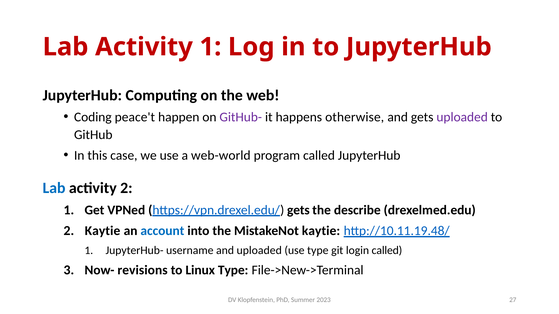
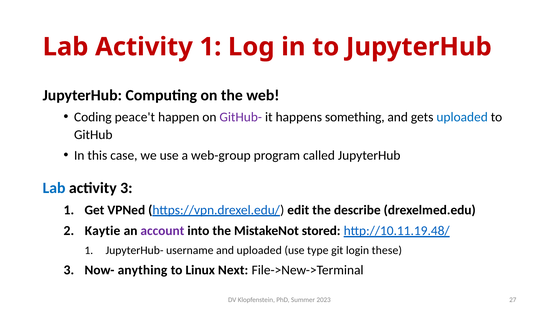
otherwise: otherwise -> something
uploaded at (462, 117) colour: purple -> blue
web-world: web-world -> web-group
activity 2: 2 -> 3
https://vpn.drexel.edu/ gets: gets -> edit
account colour: blue -> purple
MistakeNot kaytie: kaytie -> stored
login called: called -> these
revisions: revisions -> anything
Linux Type: Type -> Next
